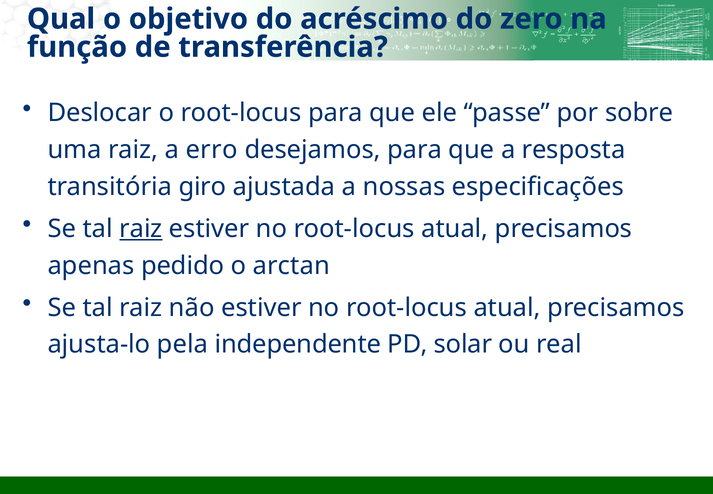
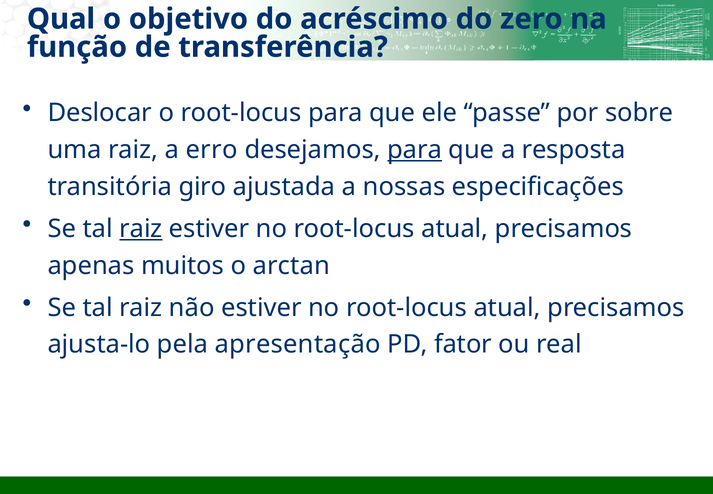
para at (415, 150) underline: none -> present
pedido: pedido -> muitos
independente: independente -> apresentação
solar: solar -> fator
